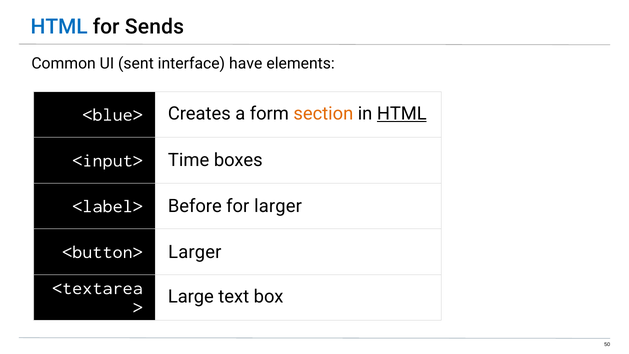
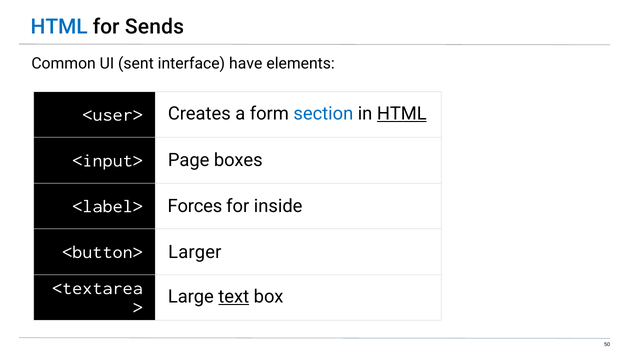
<blue>: <blue> -> <user>
section colour: orange -> blue
Time: Time -> Page
Before: Before -> Forces
for larger: larger -> inside
text underline: none -> present
